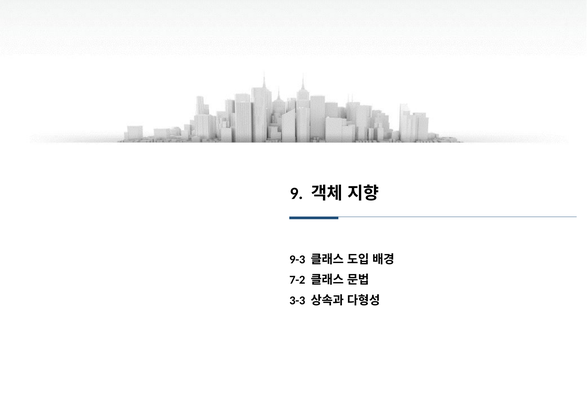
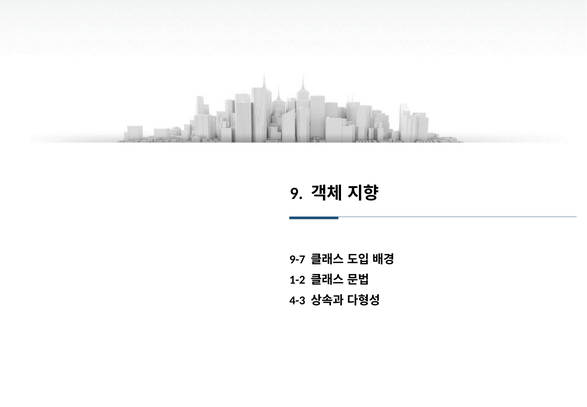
9-3: 9-3 -> 9-7
7-2: 7-2 -> 1-2
3-3: 3-3 -> 4-3
